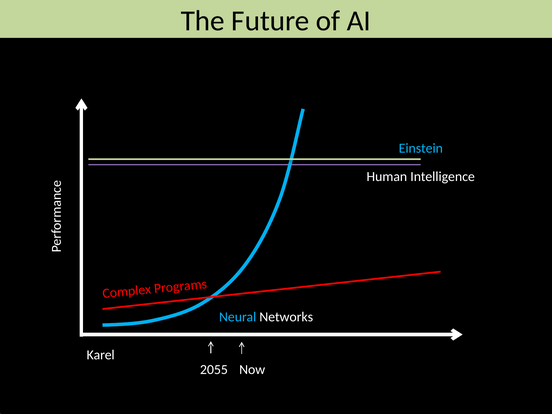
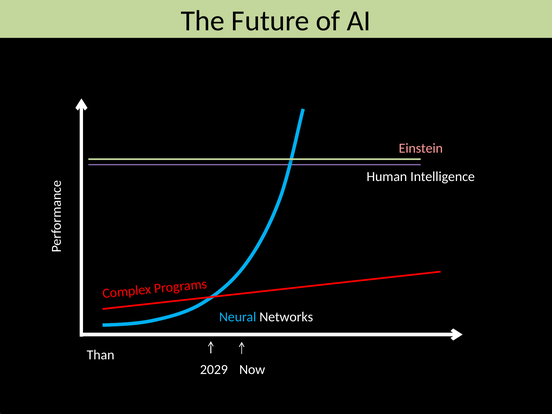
Einstein colour: light blue -> pink
Karel: Karel -> Than
2055: 2055 -> 2029
